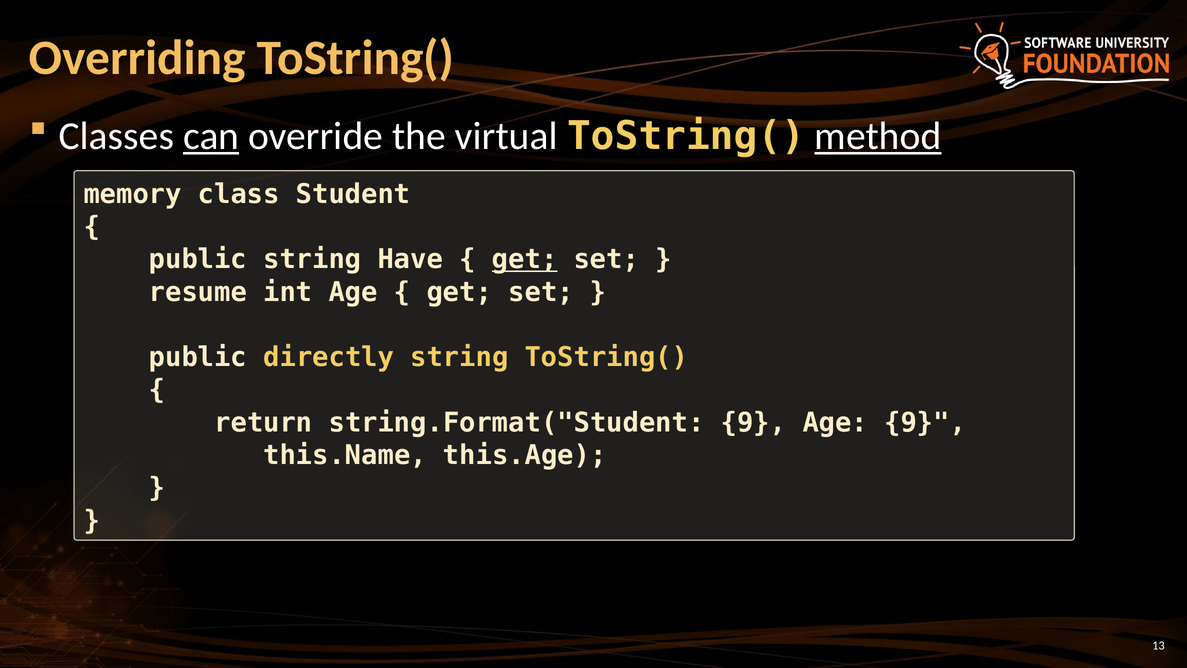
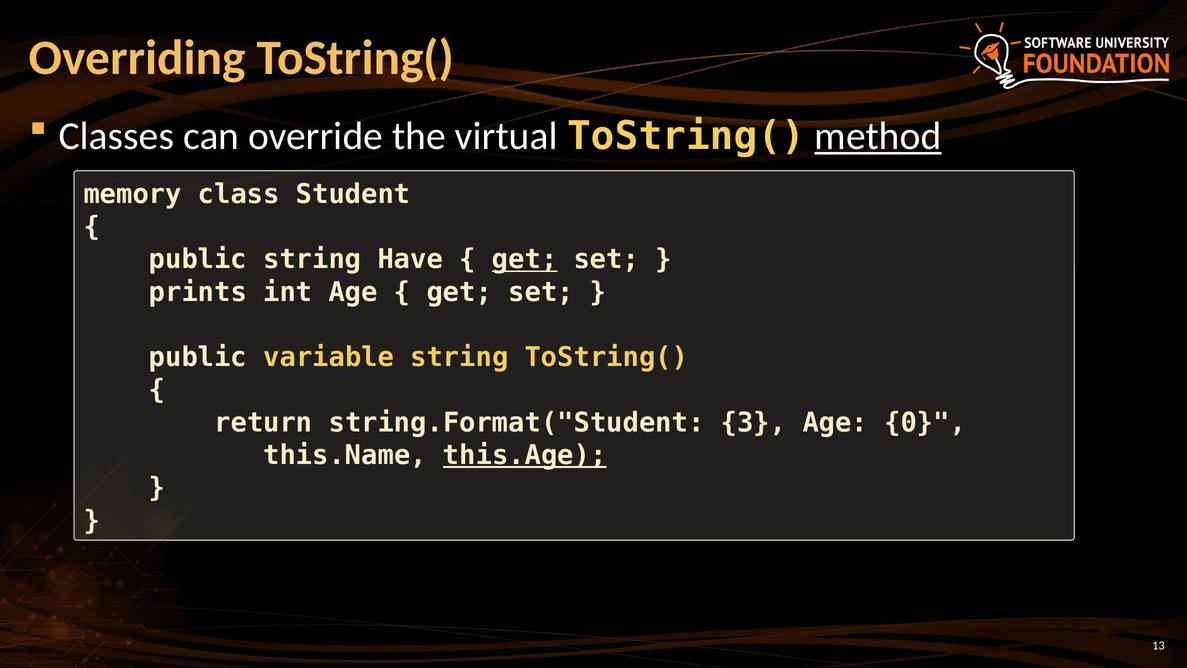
can underline: present -> none
resume: resume -> prints
directly: directly -> variable
string.Format("Student 9: 9 -> 3
Age 9: 9 -> 0
this.Age underline: none -> present
